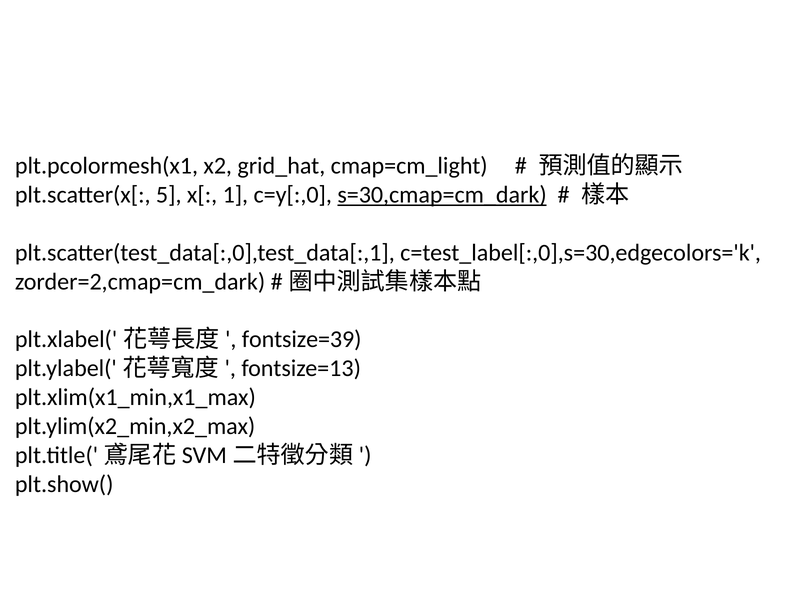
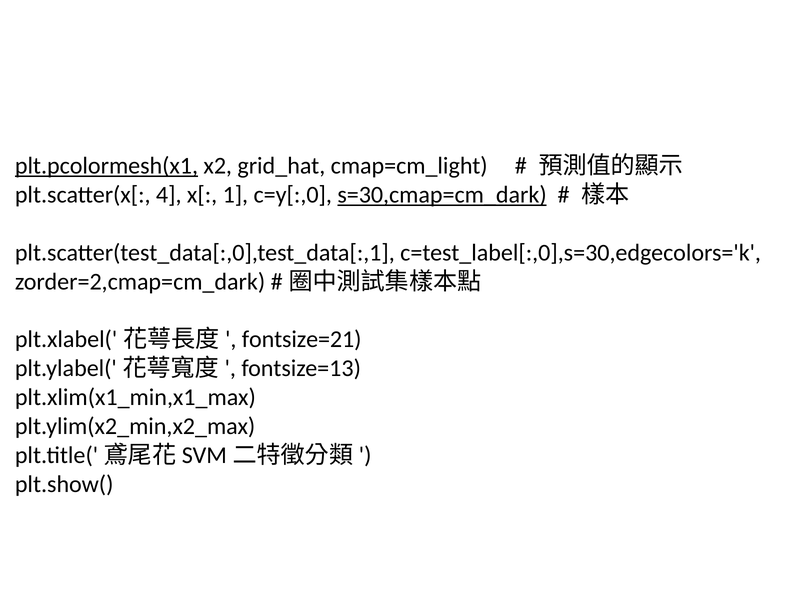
plt.pcolormesh(x1 underline: none -> present
5: 5 -> 4
fontsize=39: fontsize=39 -> fontsize=21
